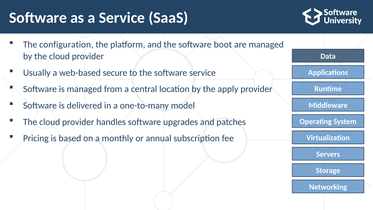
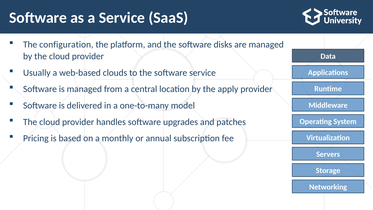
boot: boot -> disks
secure: secure -> clouds
